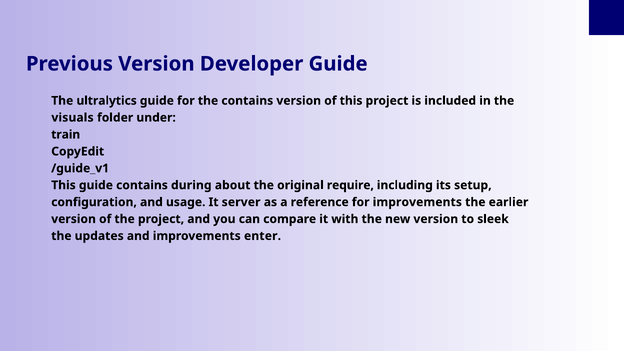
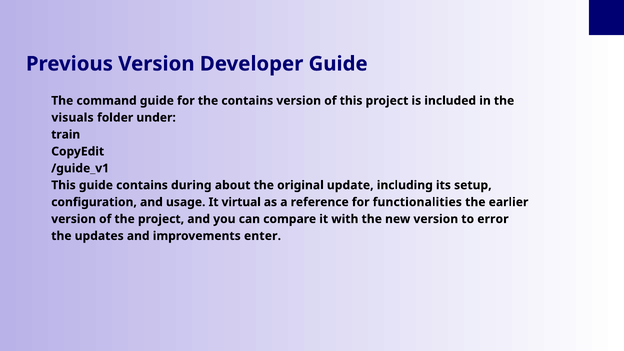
ultralytics: ultralytics -> command
require: require -> update
server: server -> virtual
for improvements: improvements -> functionalities
sleek: sleek -> error
